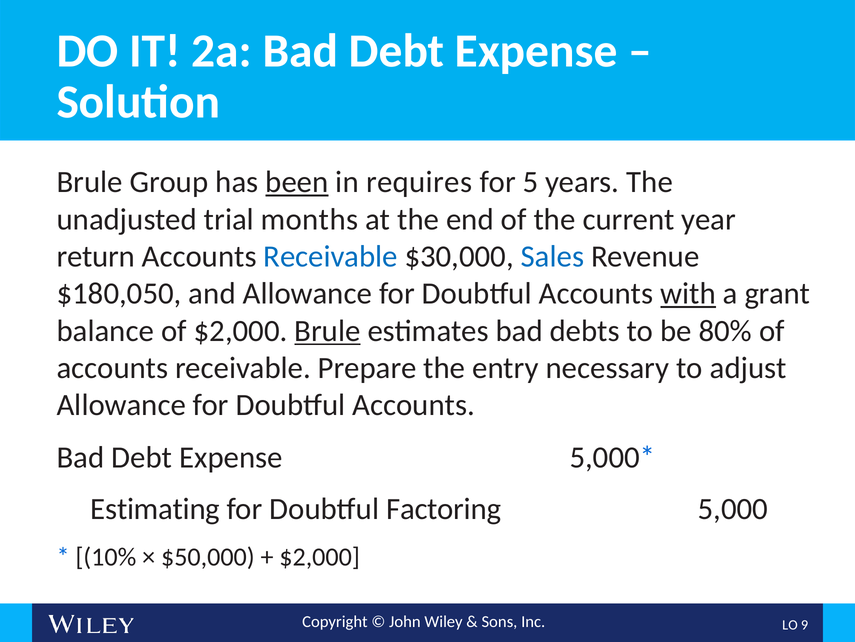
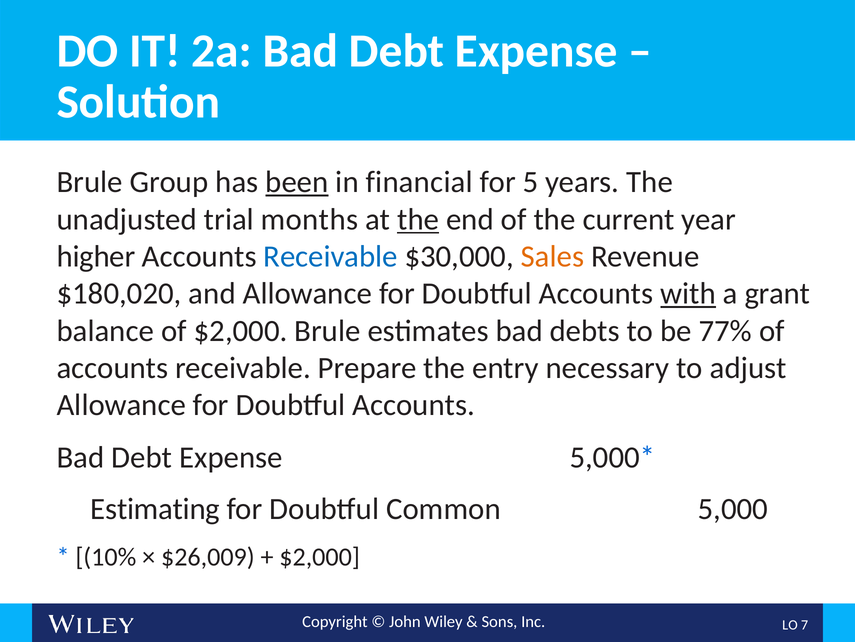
requires: requires -> financial
the at (418, 219) underline: none -> present
return: return -> higher
Sales colour: blue -> orange
$180,050: $180,050 -> $180,020
Brule at (328, 331) underline: present -> none
80%: 80% -> 77%
Factoring: Factoring -> Common
$50,000: $50,000 -> $26,009
9: 9 -> 7
